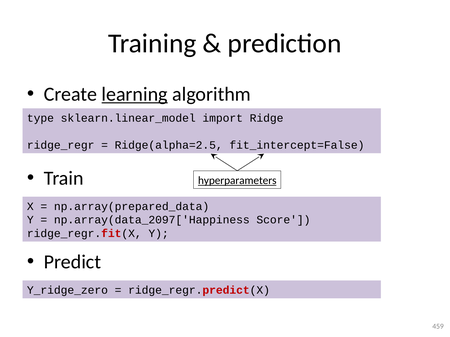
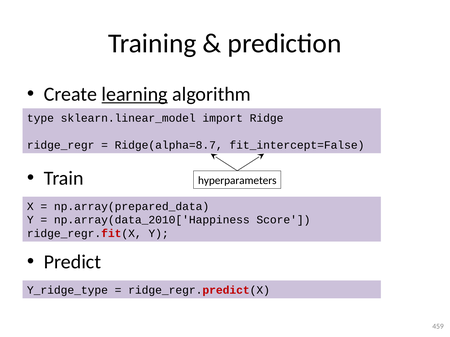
Ridge(alpha=2.5: Ridge(alpha=2.5 -> Ridge(alpha=8.7
hyperparameters underline: present -> none
np.array(data_2097['Happiness: np.array(data_2097['Happiness -> np.array(data_2010['Happiness
Y_ridge_zero: Y_ridge_zero -> Y_ridge_type
